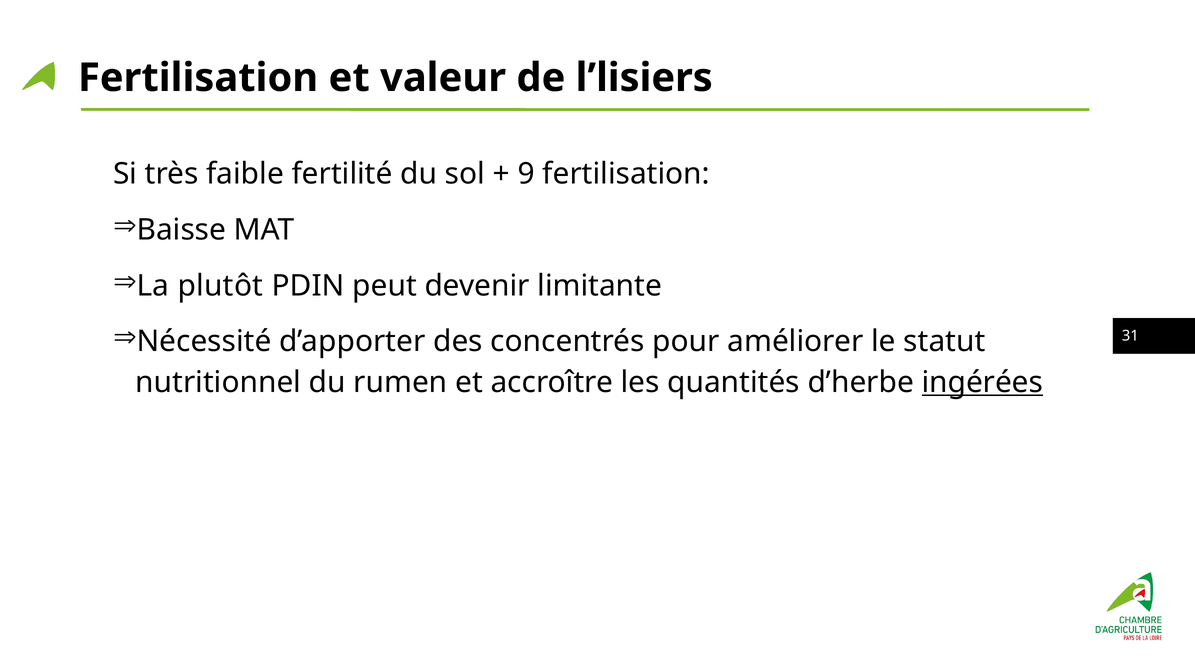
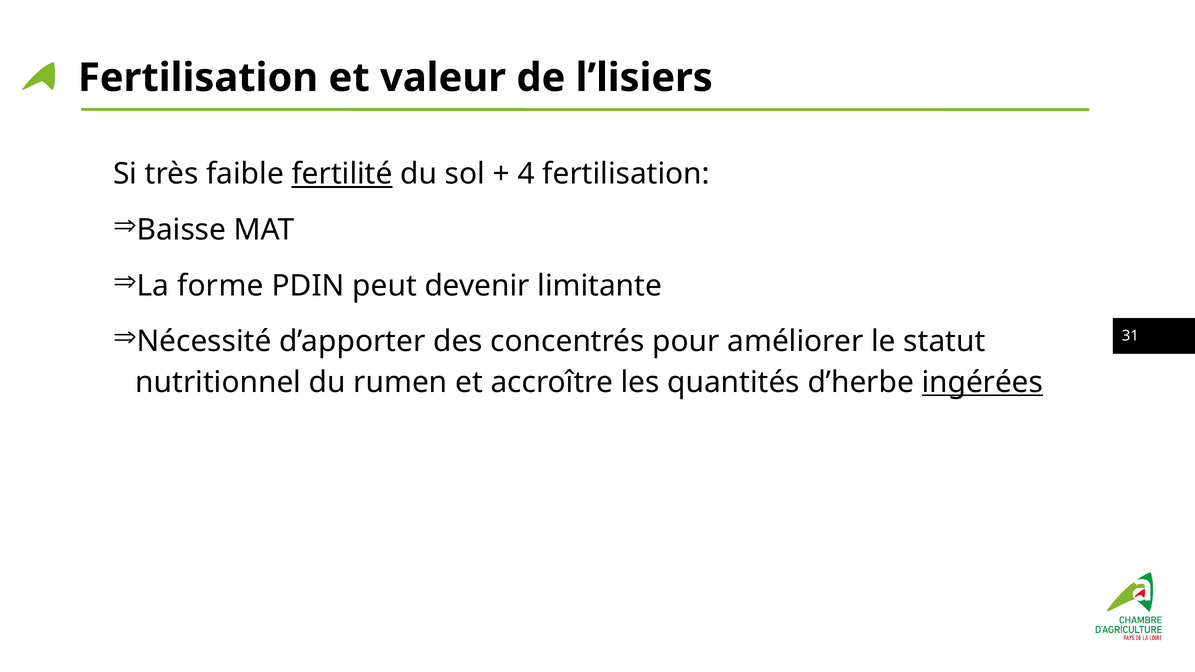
fertilité underline: none -> present
9: 9 -> 4
plutôt: plutôt -> forme
